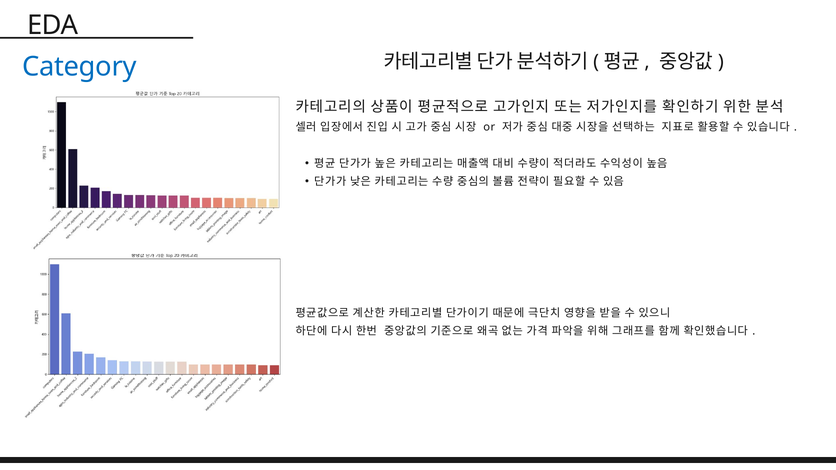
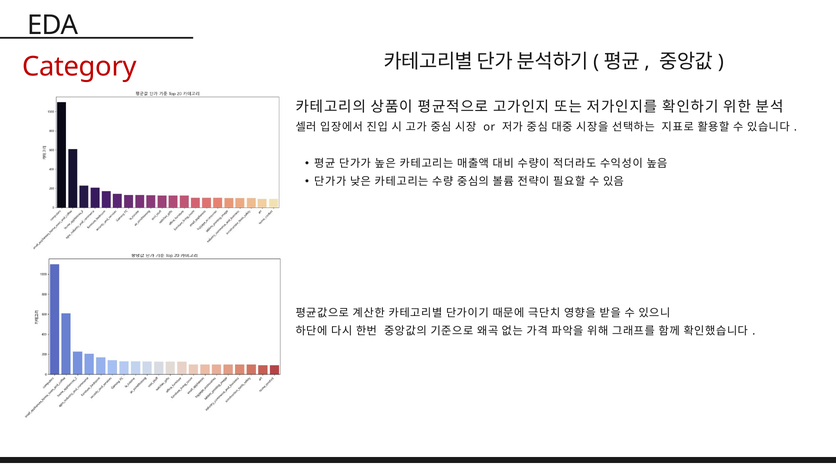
Category colour: blue -> red
